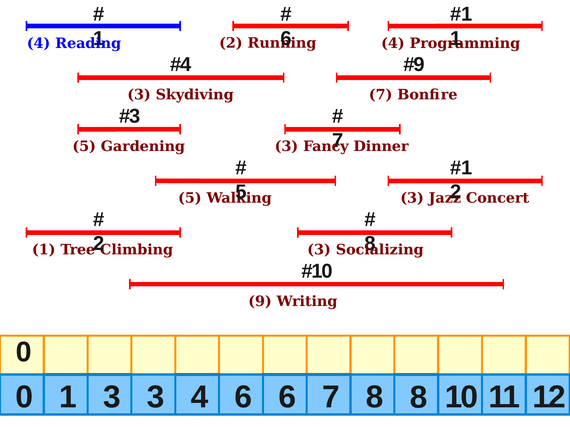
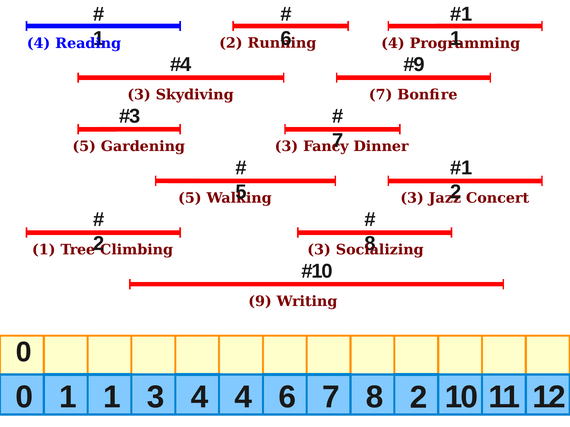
1 3: 3 -> 1
4 6: 6 -> 4
8 8: 8 -> 2
